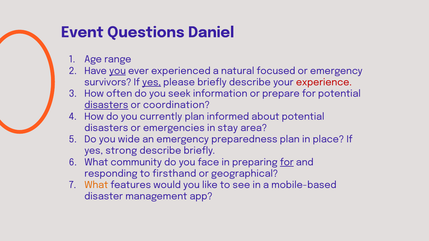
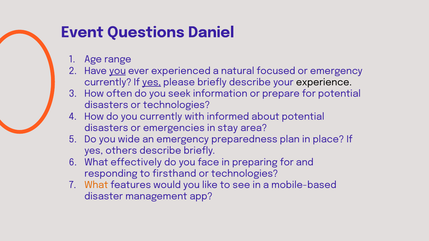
survivors at (108, 82): survivors -> currently
experience colour: red -> black
disasters at (106, 105) underline: present -> none
coordination at (176, 105): coordination -> technologies
currently plan: plan -> with
strong: strong -> others
community: community -> effectively
for at (287, 162) underline: present -> none
geographical at (245, 174): geographical -> technologies
